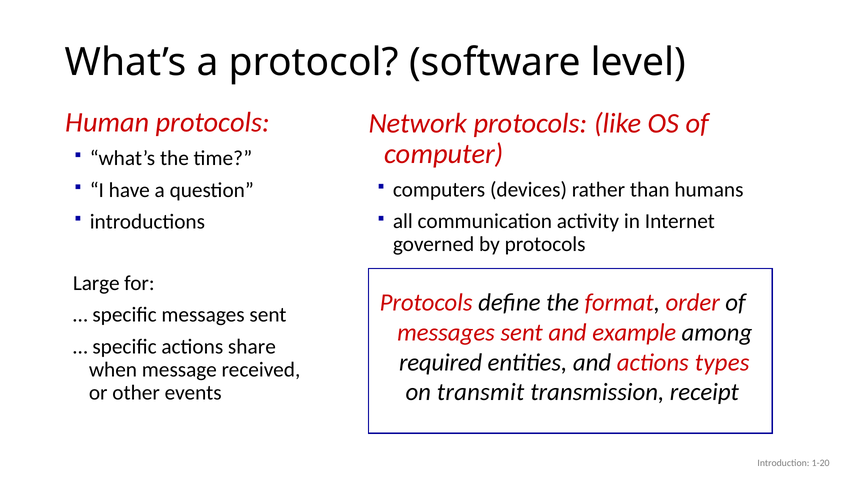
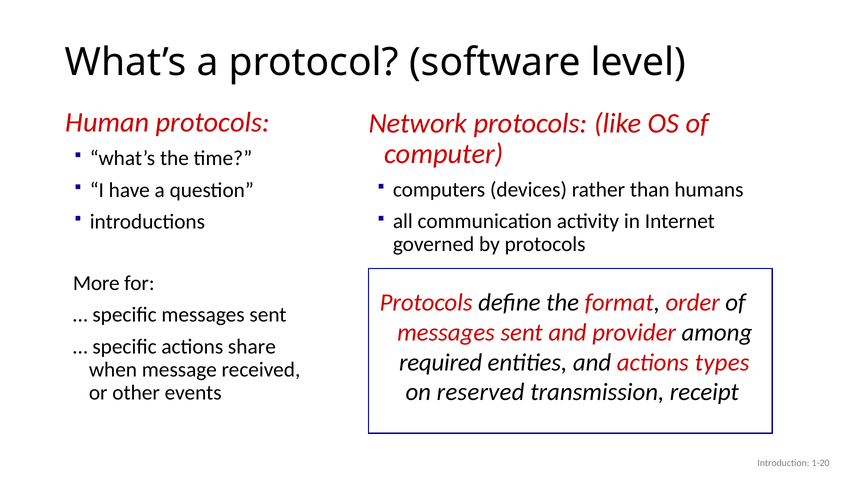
Large: Large -> More
example: example -> provider
transmit: transmit -> reserved
